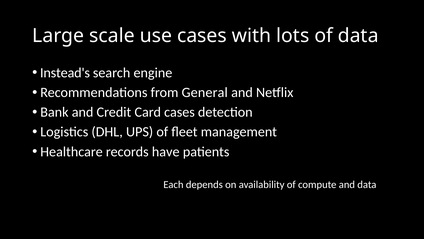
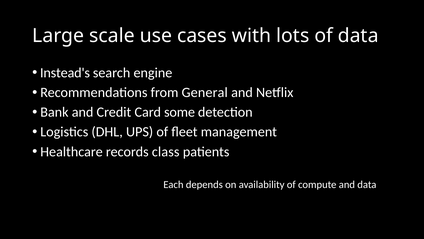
Card cases: cases -> some
have: have -> class
